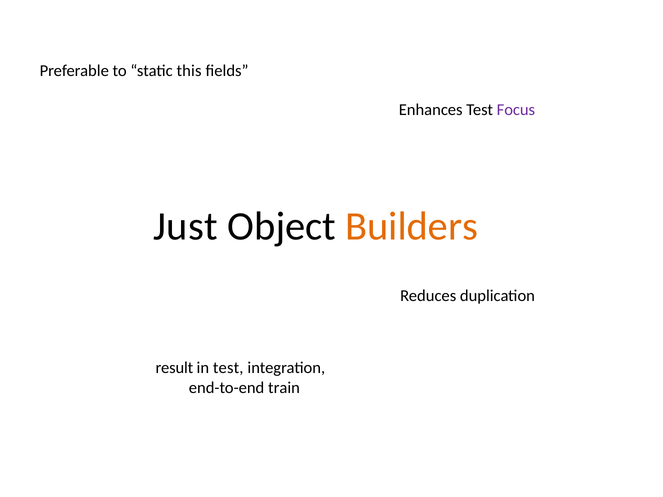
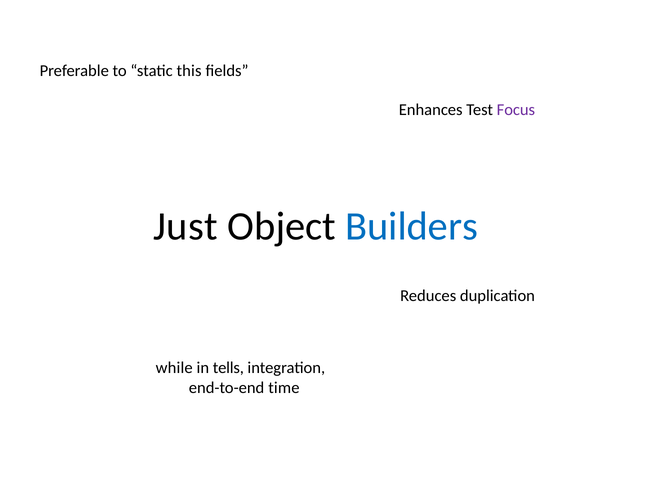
Builders colour: orange -> blue
result: result -> while
in test: test -> tells
train: train -> time
